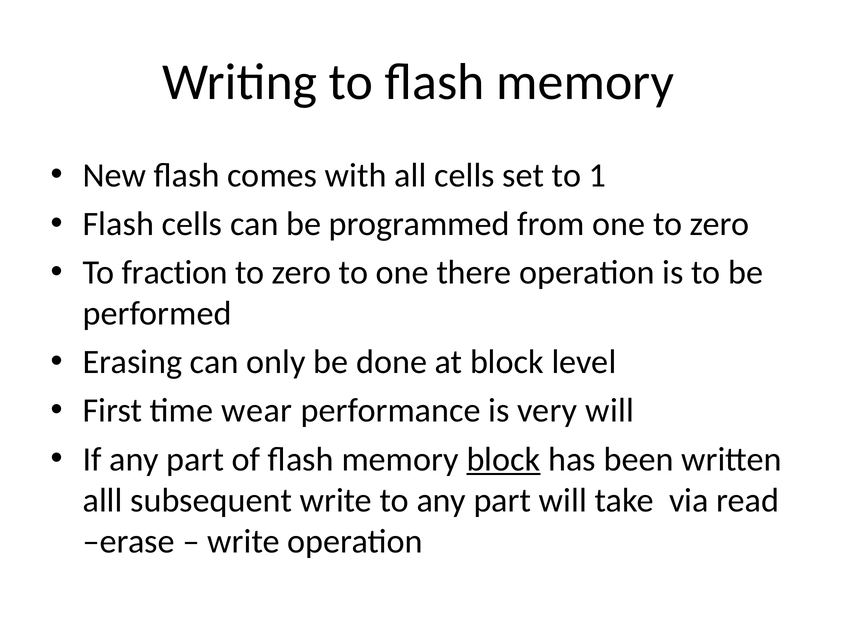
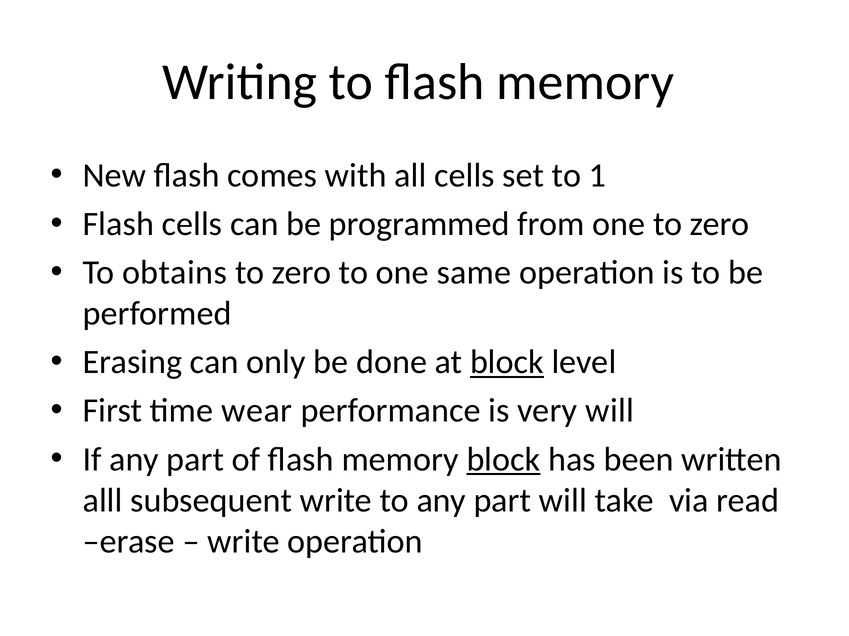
fraction: fraction -> obtains
there: there -> same
block at (507, 363) underline: none -> present
